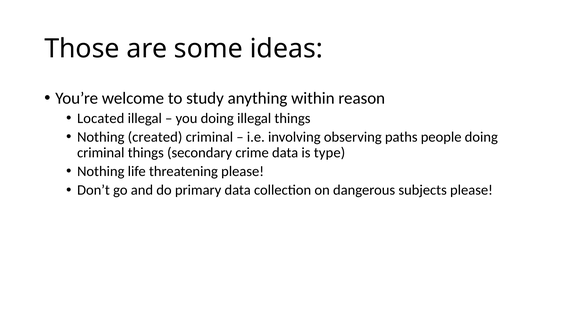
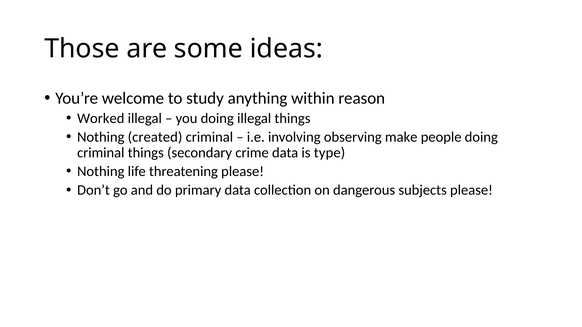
Located: Located -> Worked
paths: paths -> make
